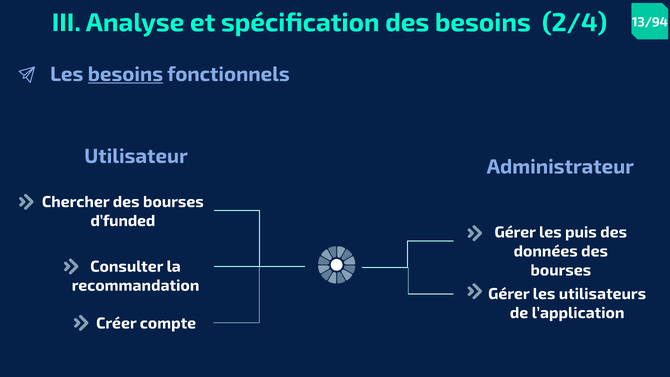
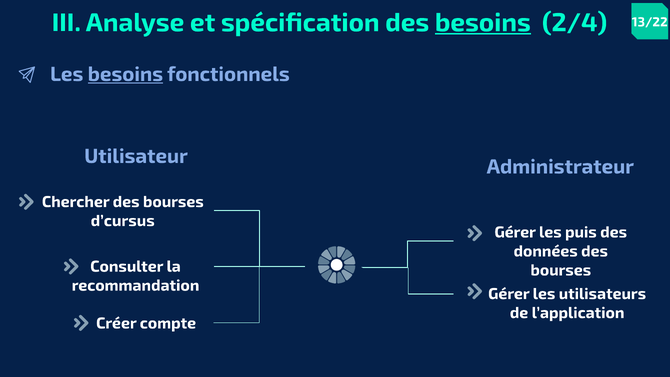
besoins at (483, 23) underline: none -> present
13/94: 13/94 -> 13/22
d’funded: d’funded -> d’cursus
